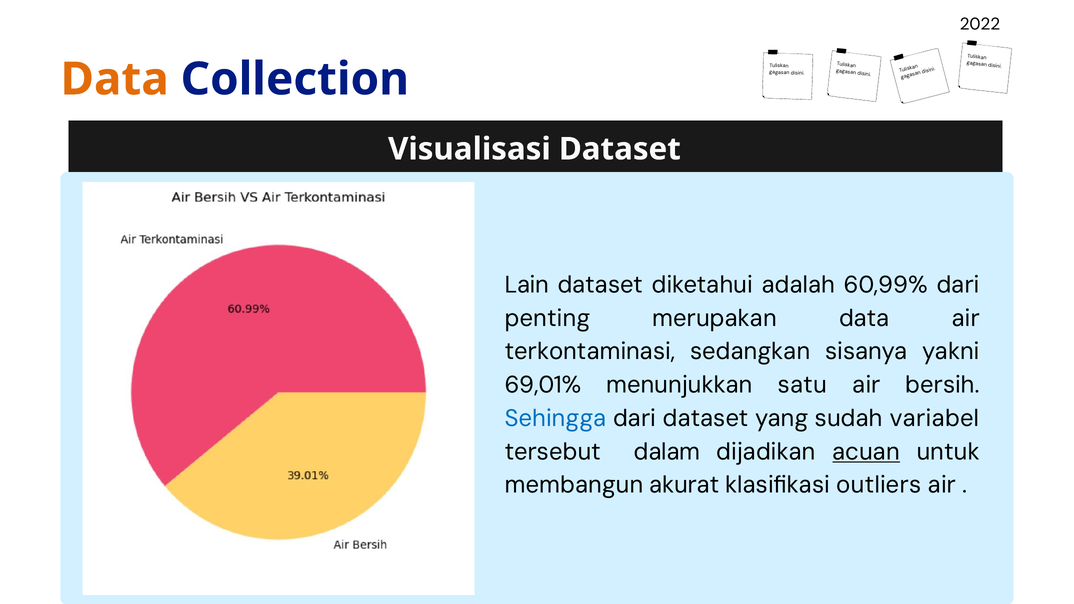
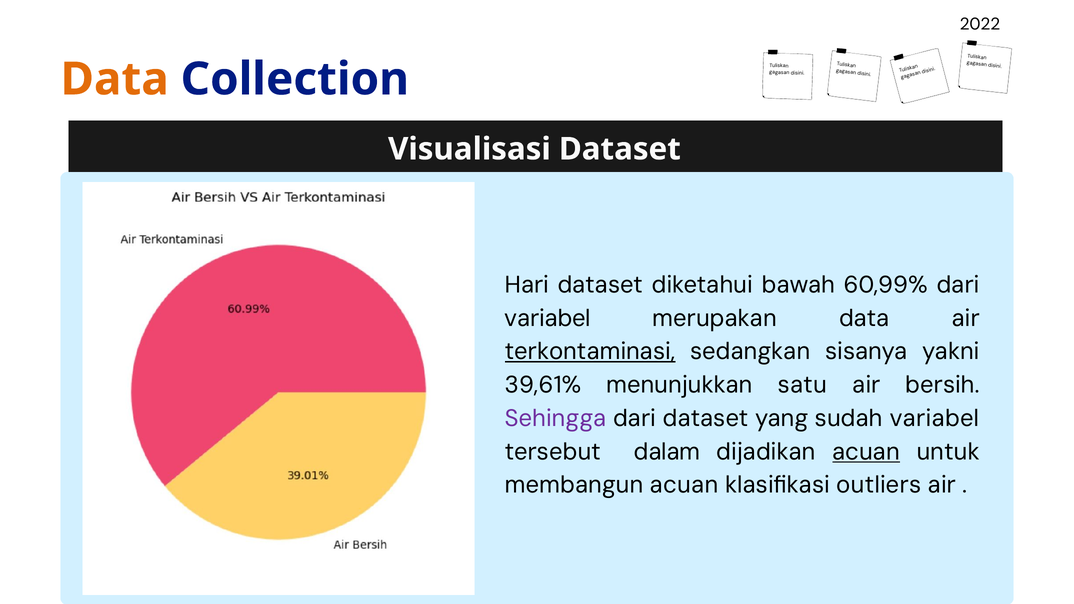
Lain: Lain -> Hari
adalah: adalah -> bawah
penting at (548, 318): penting -> variabel
terkontaminasi underline: none -> present
69,01%: 69,01% -> 39,61%
Sehingga colour: blue -> purple
membangun akurat: akurat -> acuan
